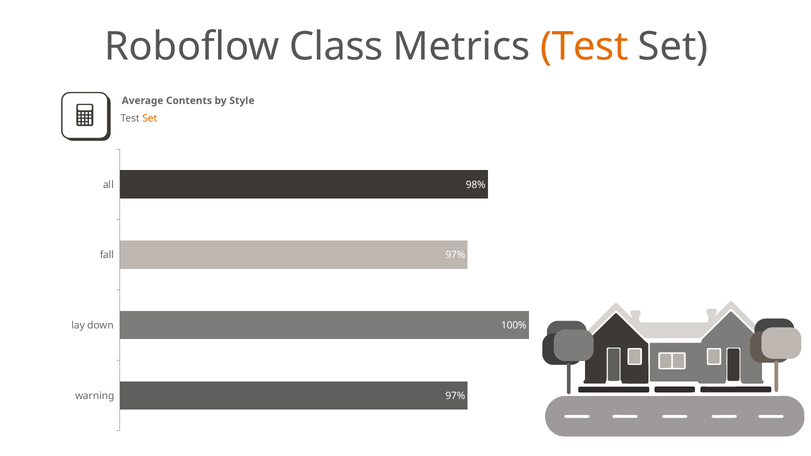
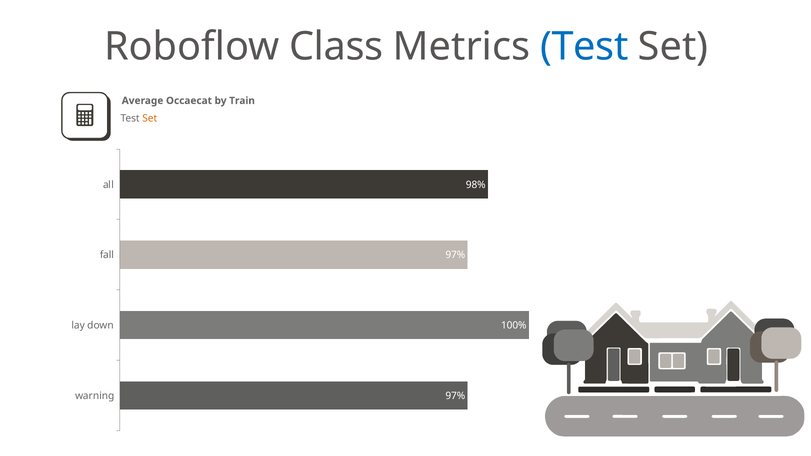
Test at (584, 47) colour: orange -> blue
Contents: Contents -> Occaecat
Style: Style -> Train
